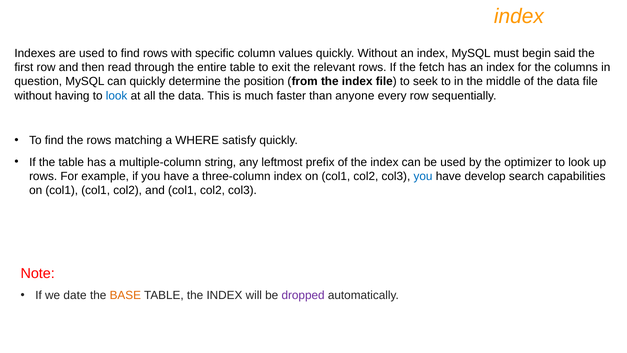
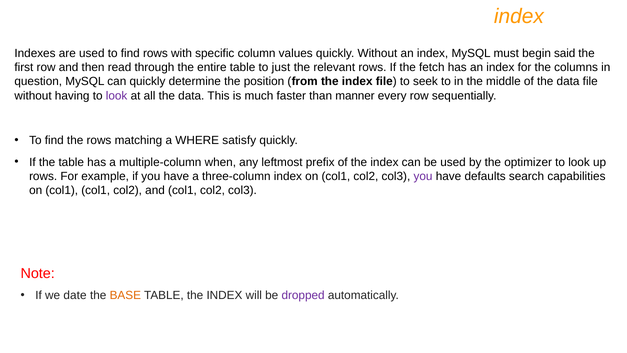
exit: exit -> just
look at (117, 96) colour: blue -> purple
anyone: anyone -> manner
string: string -> when
you at (423, 176) colour: blue -> purple
develop: develop -> defaults
